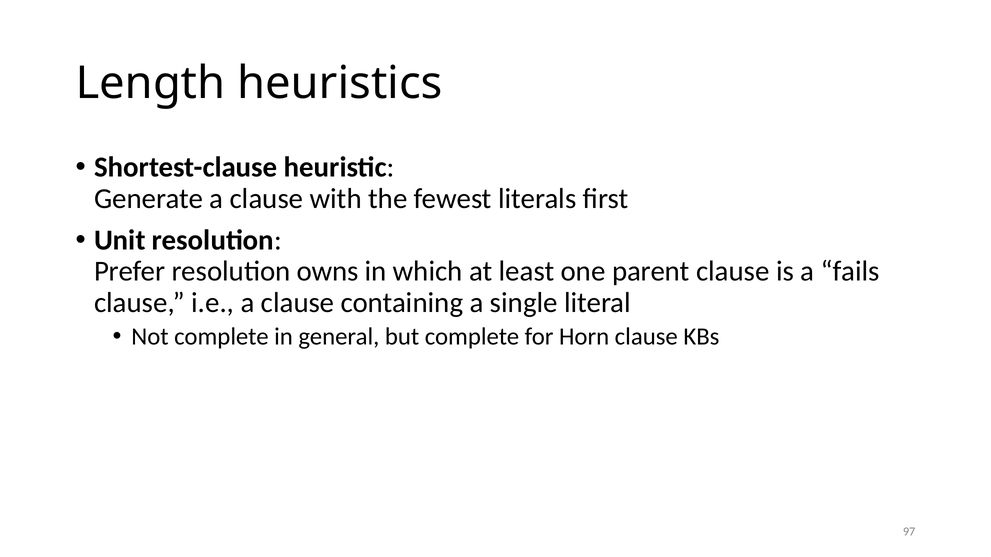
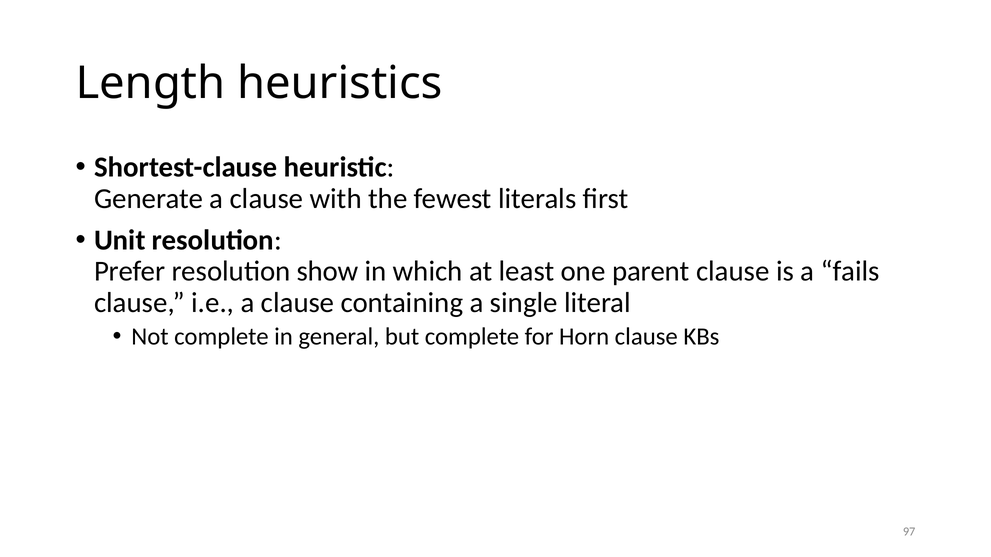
owns: owns -> show
